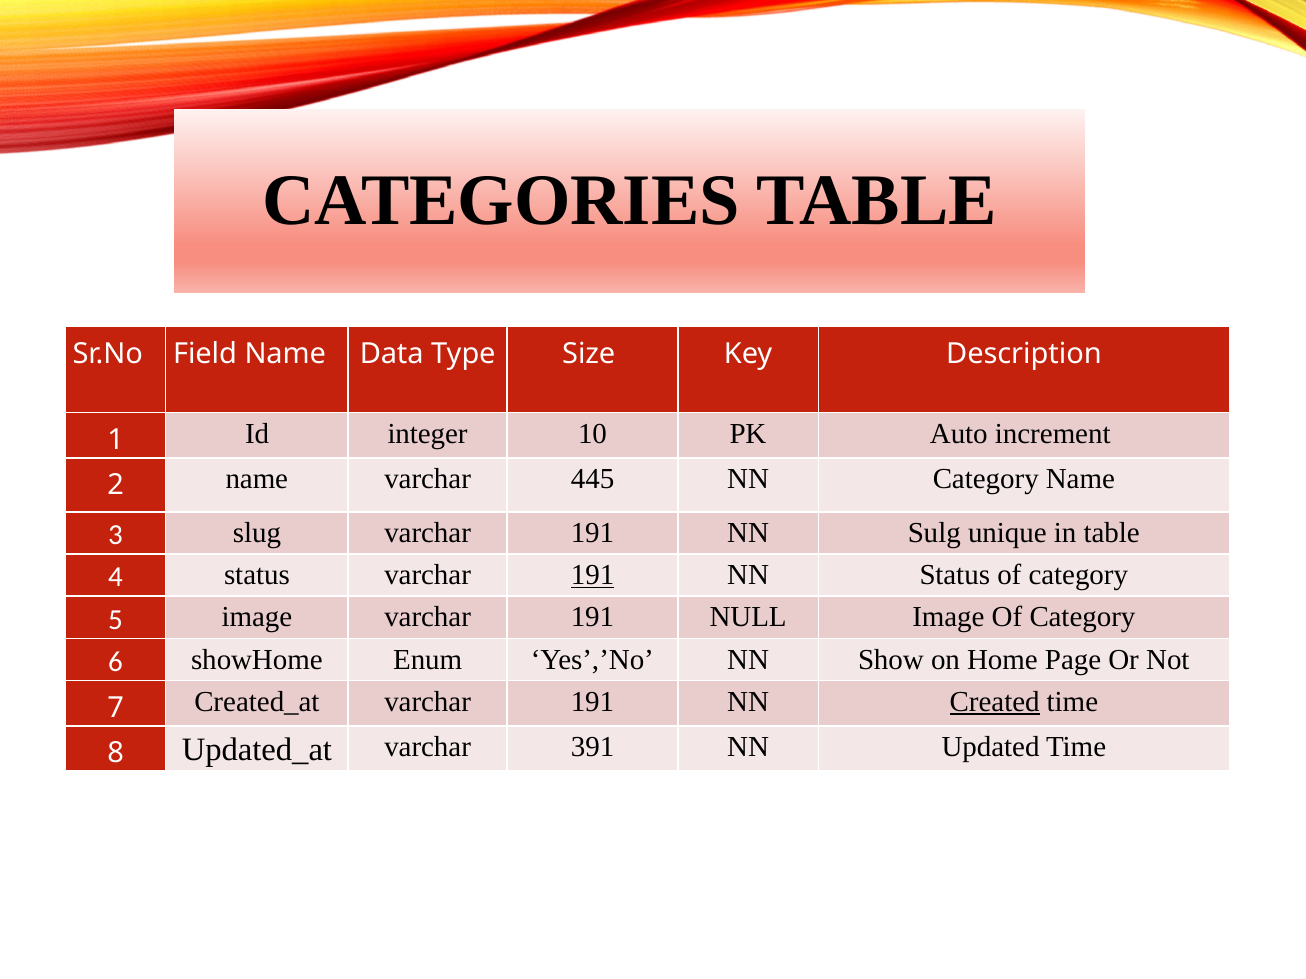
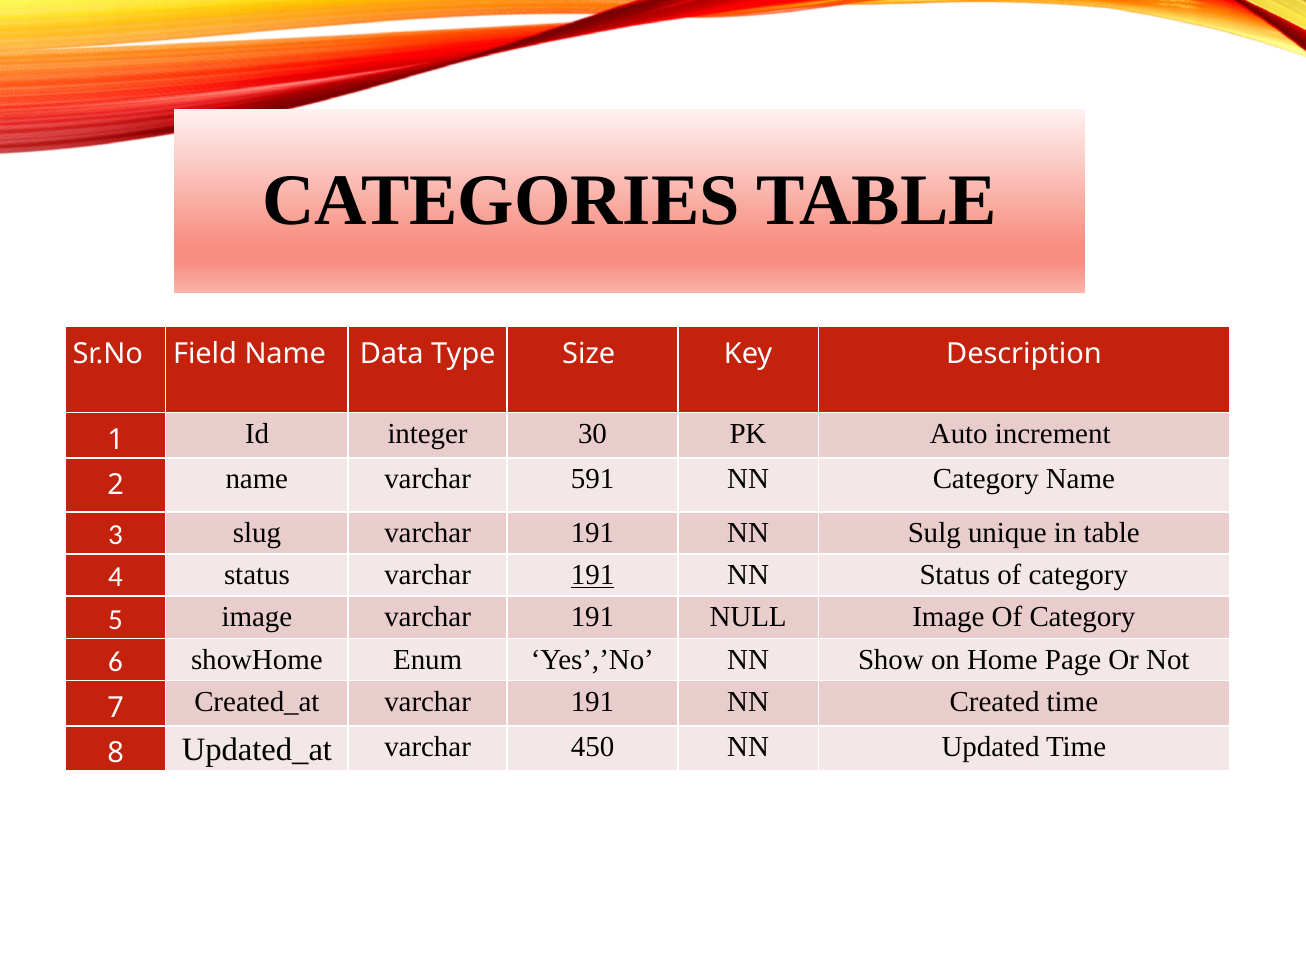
10: 10 -> 30
445: 445 -> 591
Created underline: present -> none
391: 391 -> 450
